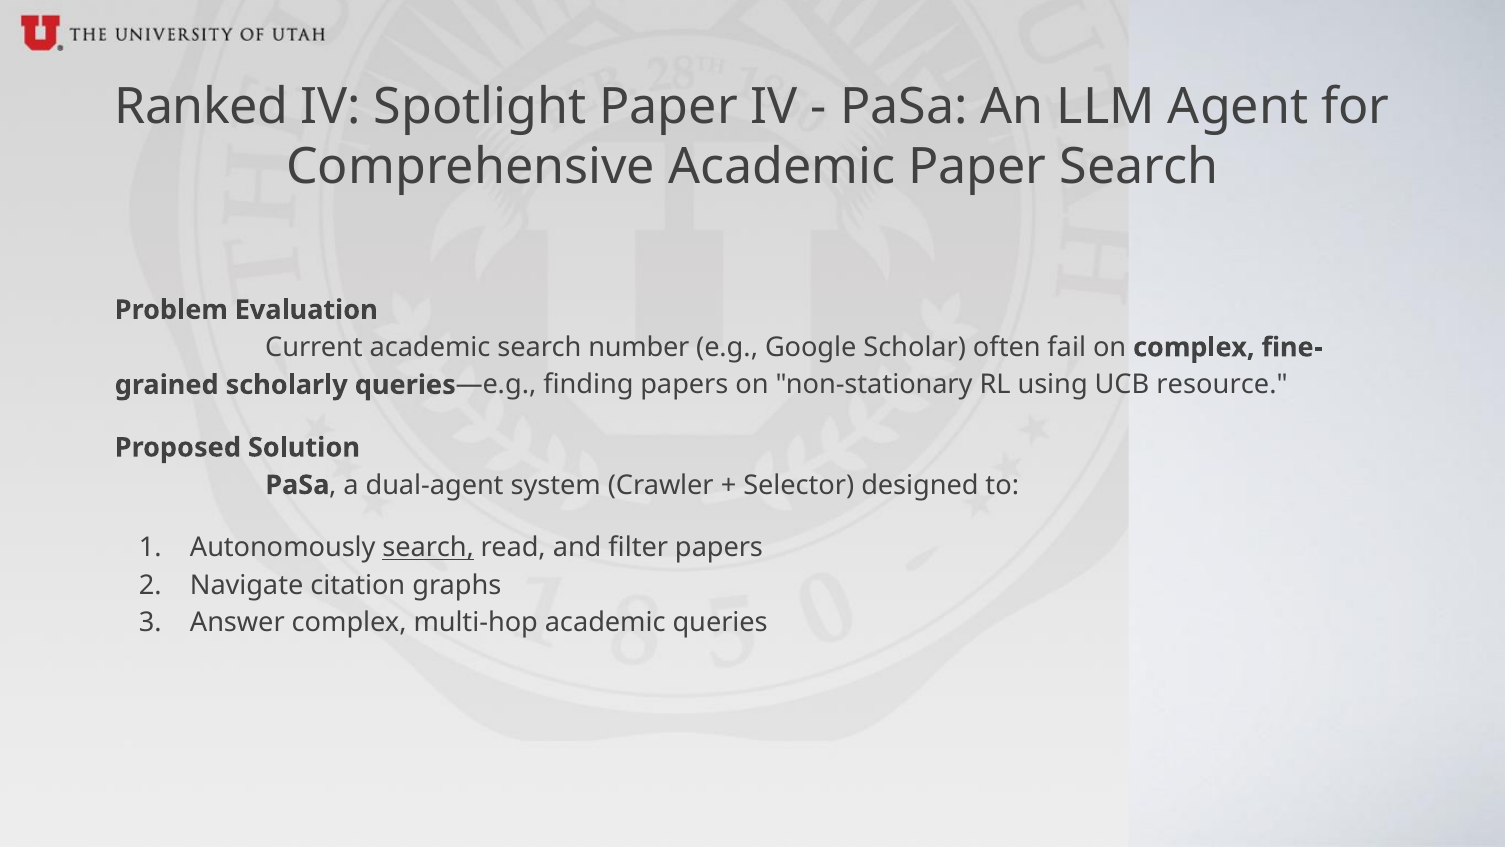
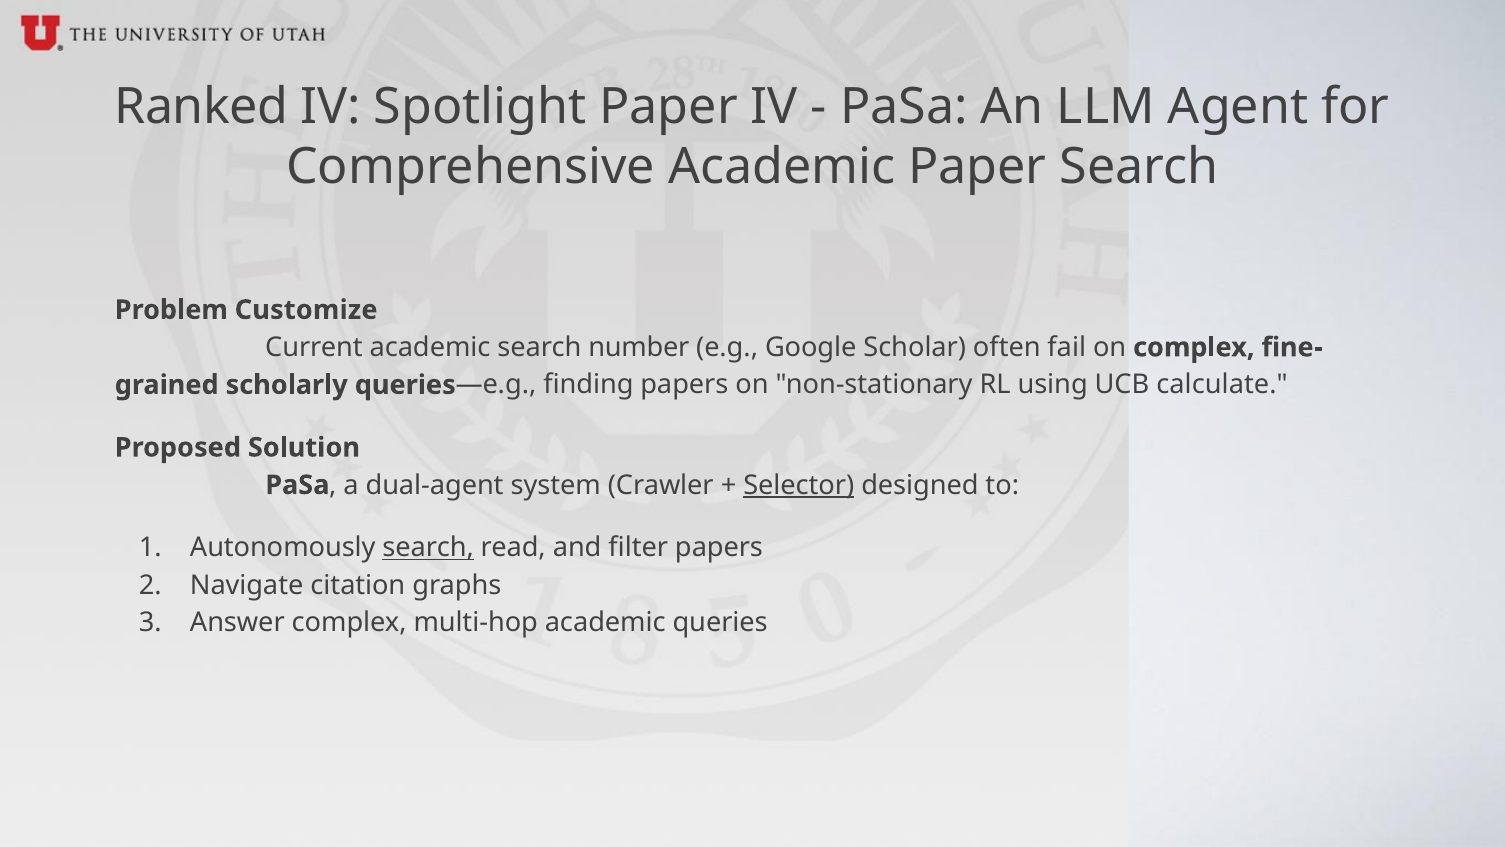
Evaluation: Evaluation -> Customize
resource: resource -> calculate
Selector underline: none -> present
